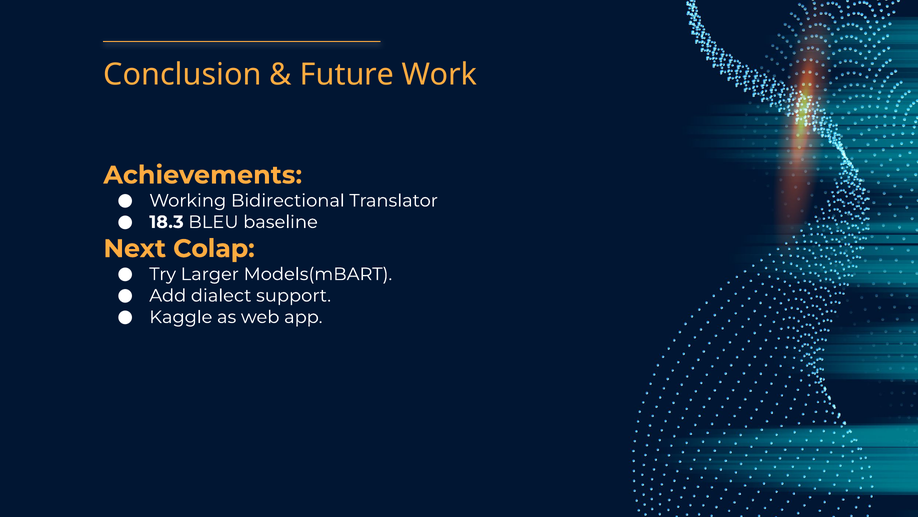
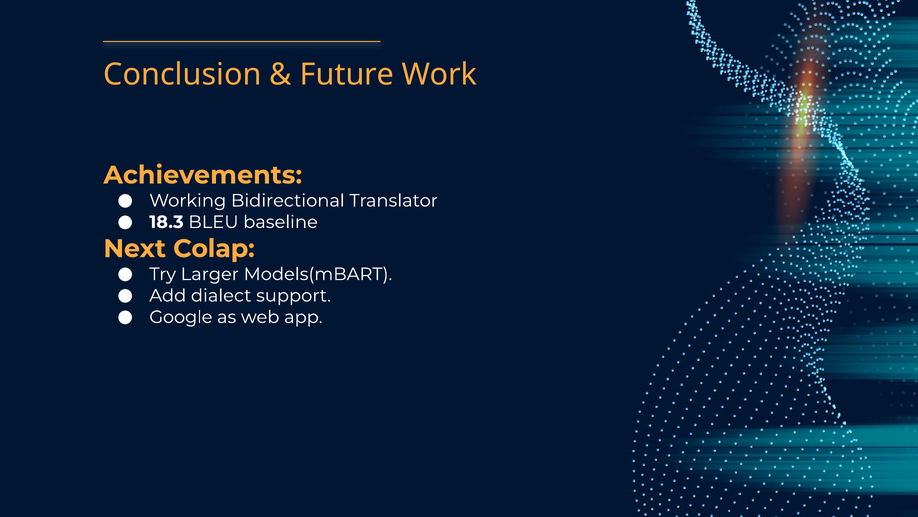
Kaggle: Kaggle -> Google
